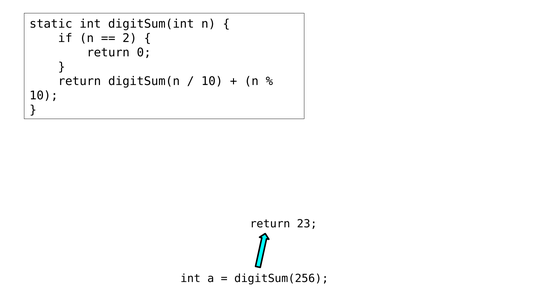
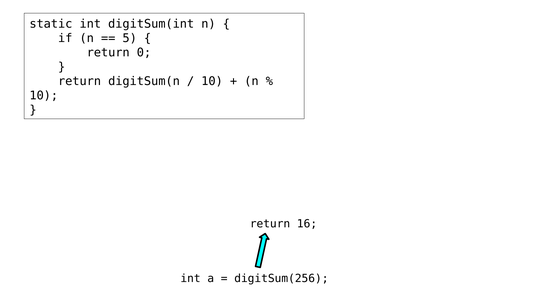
2: 2 -> 5
23: 23 -> 16
